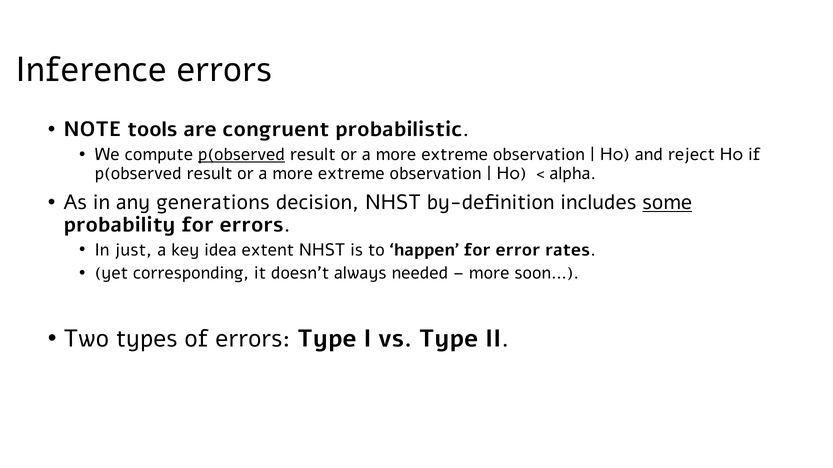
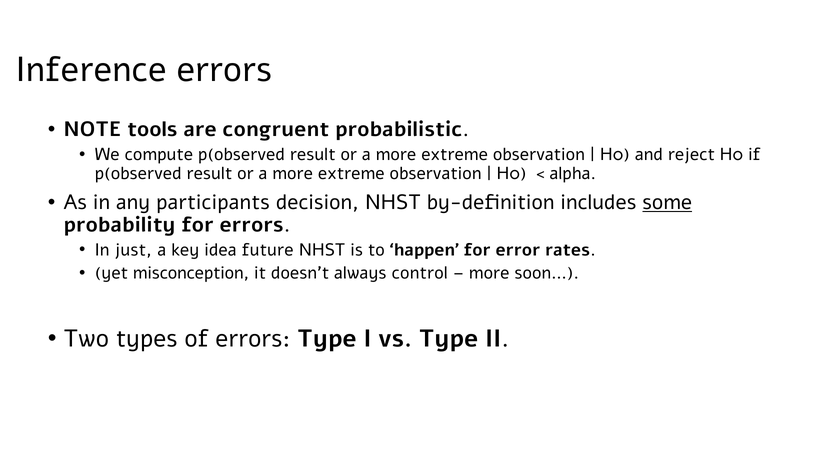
p(observed at (241, 155) underline: present -> none
generations: generations -> participants
extent: extent -> future
corresponding: corresponding -> misconception
needed: needed -> control
